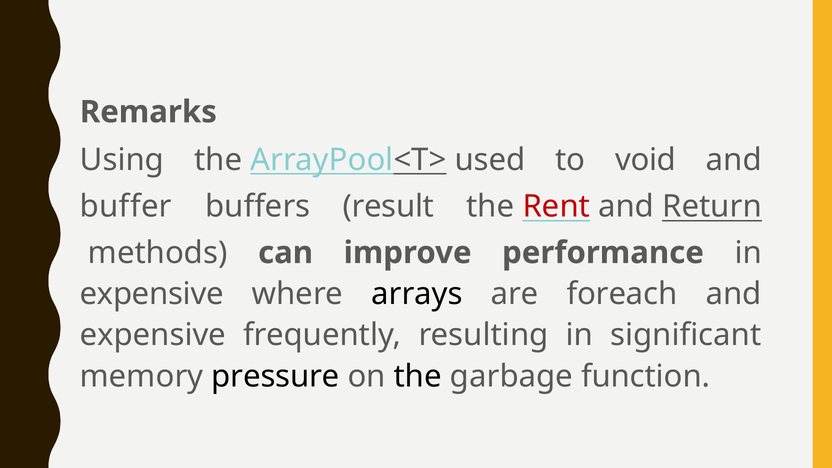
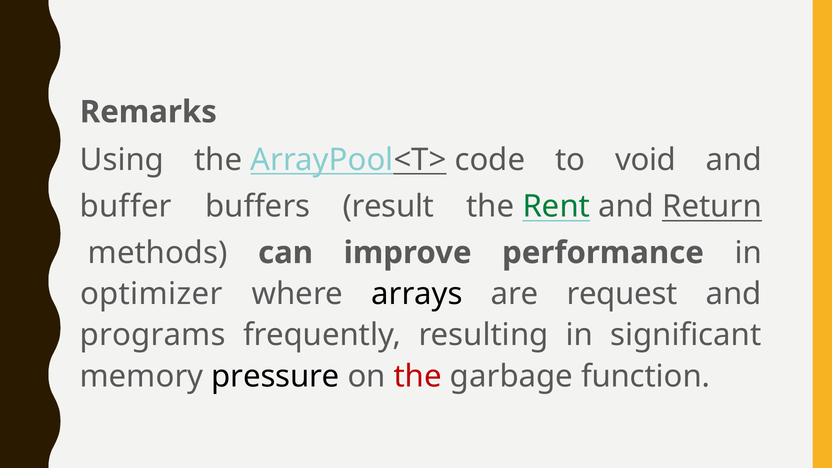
used: used -> code
Rent colour: red -> green
expensive at (152, 294): expensive -> optimizer
foreach: foreach -> request
expensive at (153, 335): expensive -> programs
the at (418, 376) colour: black -> red
